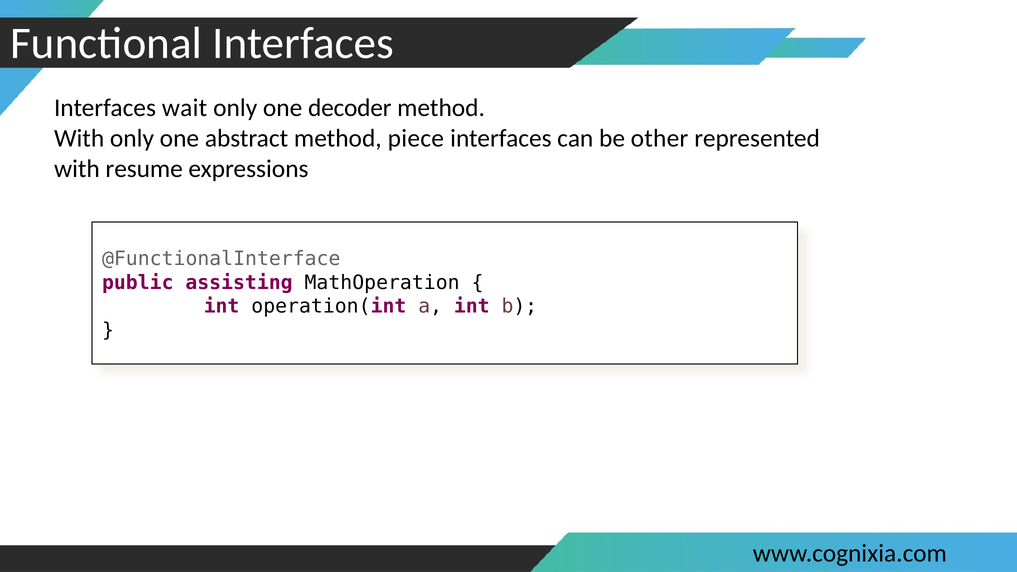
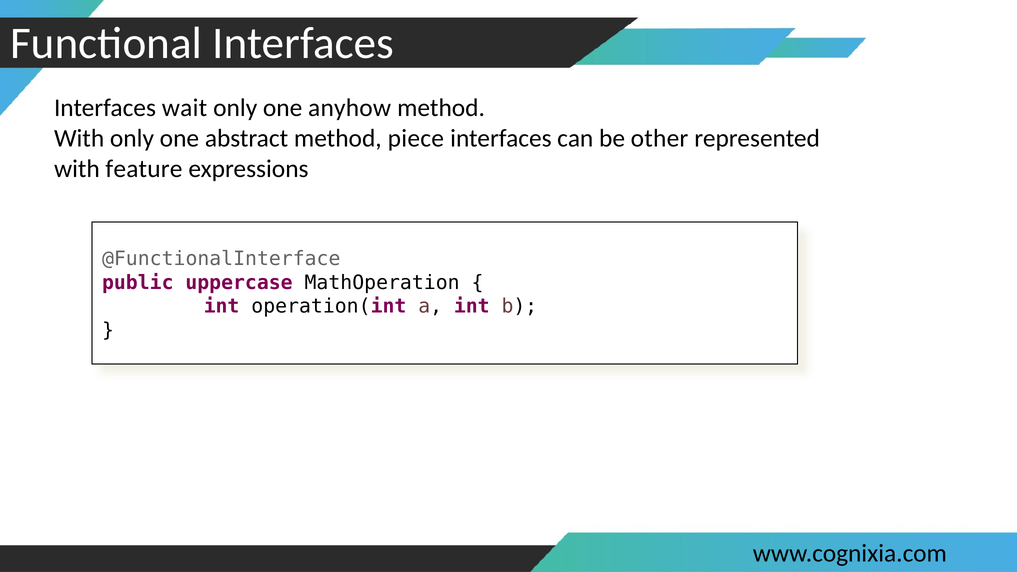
decoder: decoder -> anyhow
resume: resume -> feature
assisting: assisting -> uppercase
